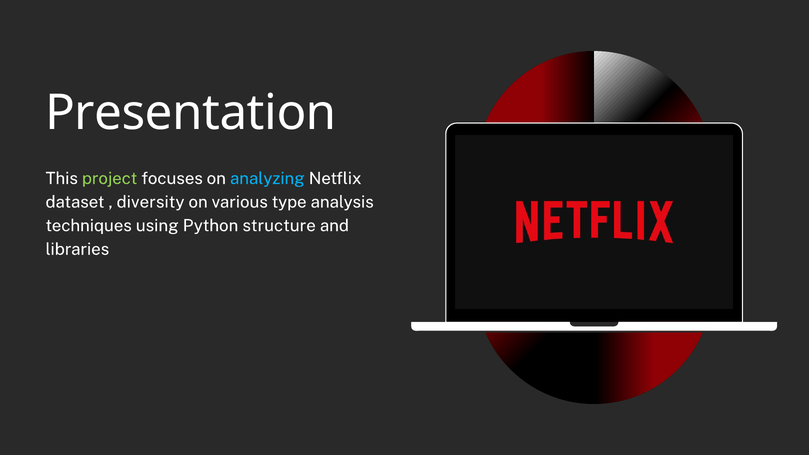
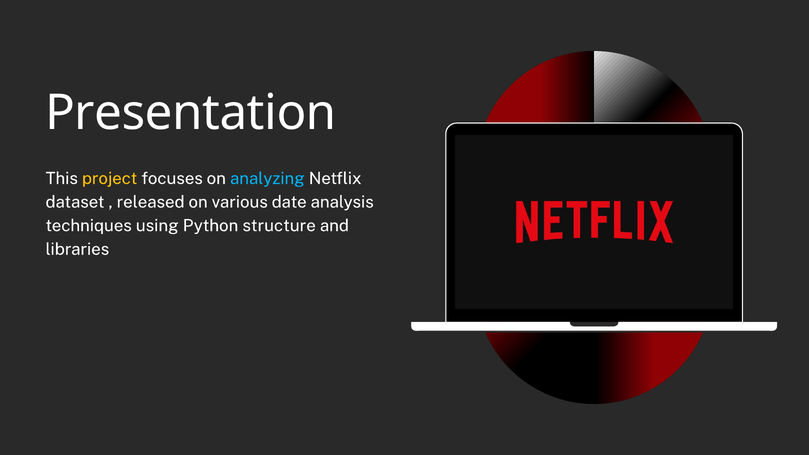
project colour: light green -> yellow
diversity: diversity -> released
type: type -> date
